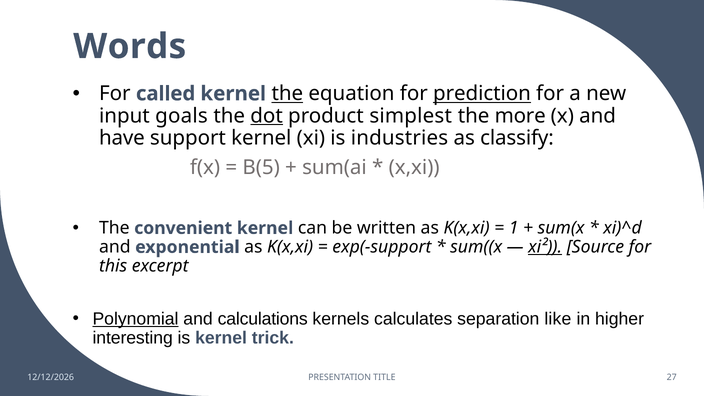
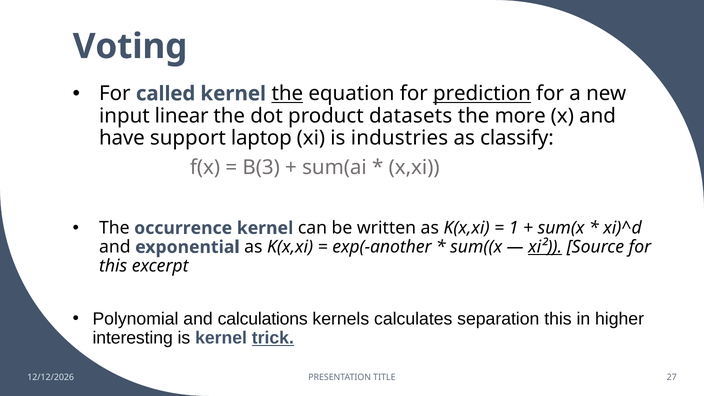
Words: Words -> Voting
goals: goals -> linear
dot underline: present -> none
simplest: simplest -> datasets
support kernel: kernel -> laptop
B(5: B(5 -> B(3
convenient: convenient -> occurrence
exp(-support: exp(-support -> exp(-another
Polynomial underline: present -> none
separation like: like -> this
trick underline: none -> present
